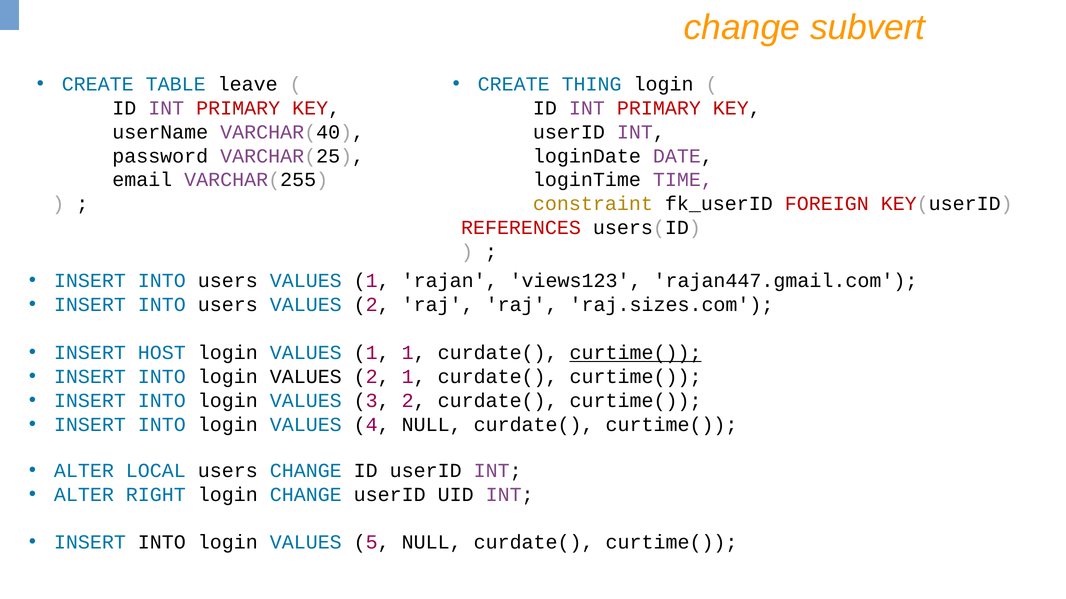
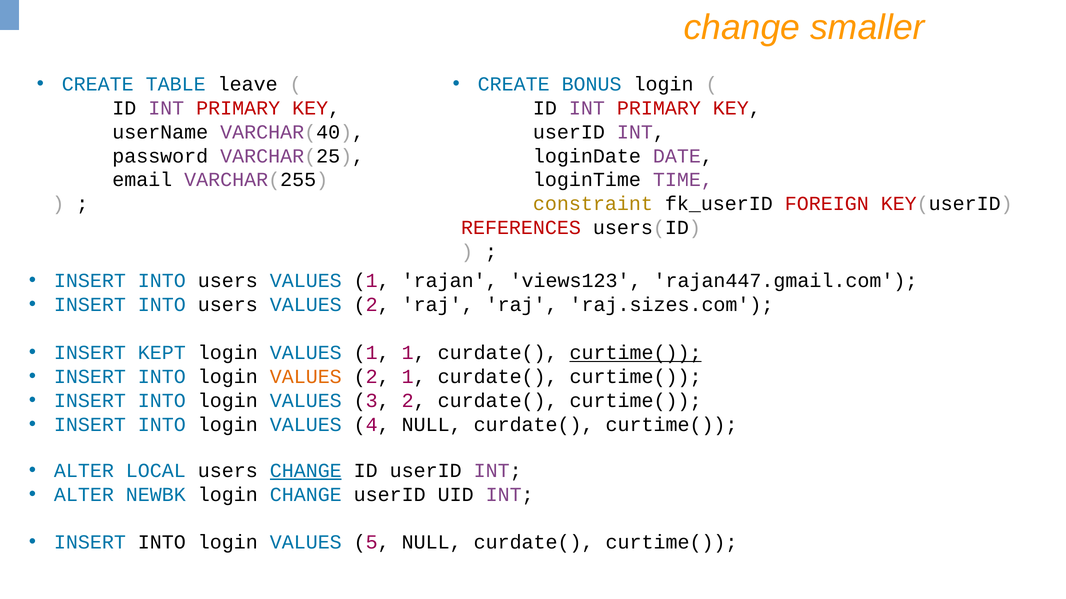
subvert: subvert -> smaller
THING: THING -> BONUS
HOST: HOST -> KEPT
VALUES at (306, 377) colour: black -> orange
CHANGE at (306, 471) underline: none -> present
RIGHT: RIGHT -> NEWBK
